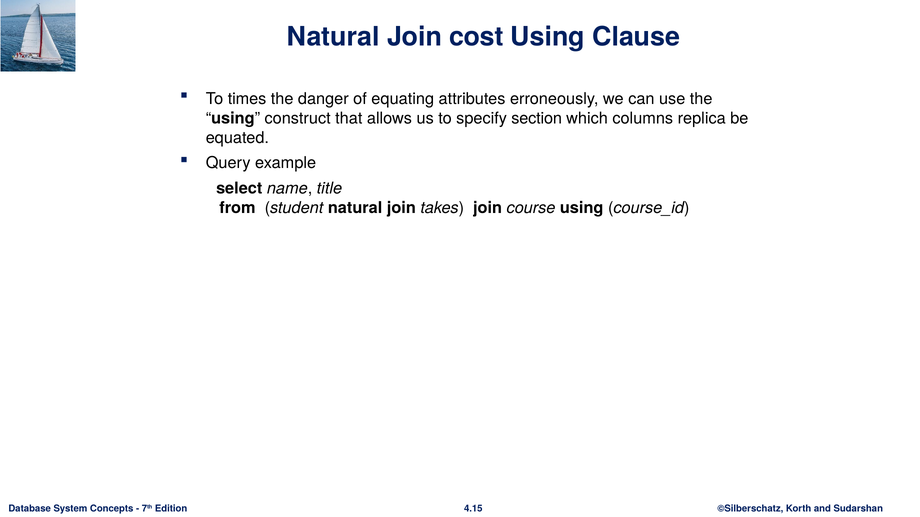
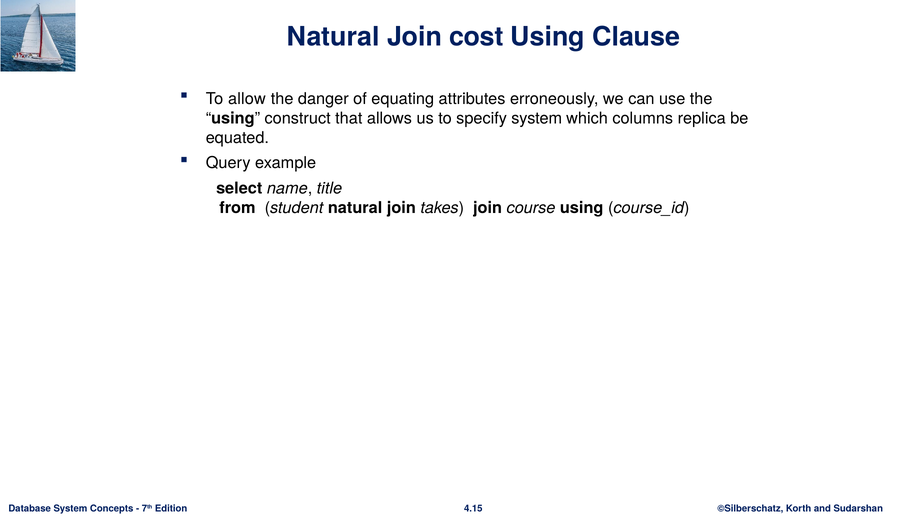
times: times -> allow
specify section: section -> system
